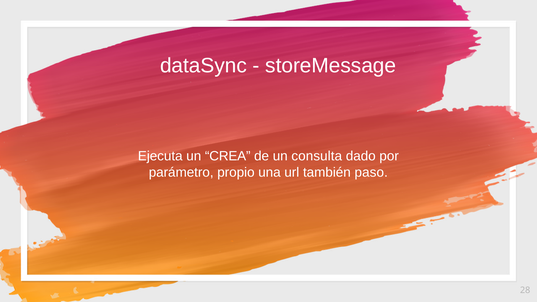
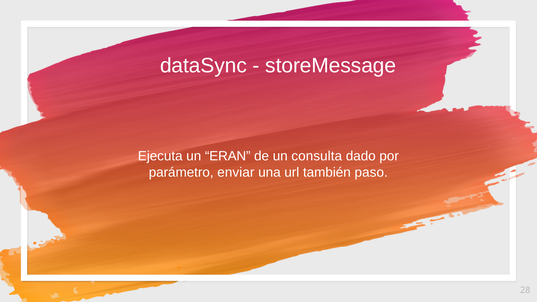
CREA: CREA -> ERAN
propio: propio -> enviar
